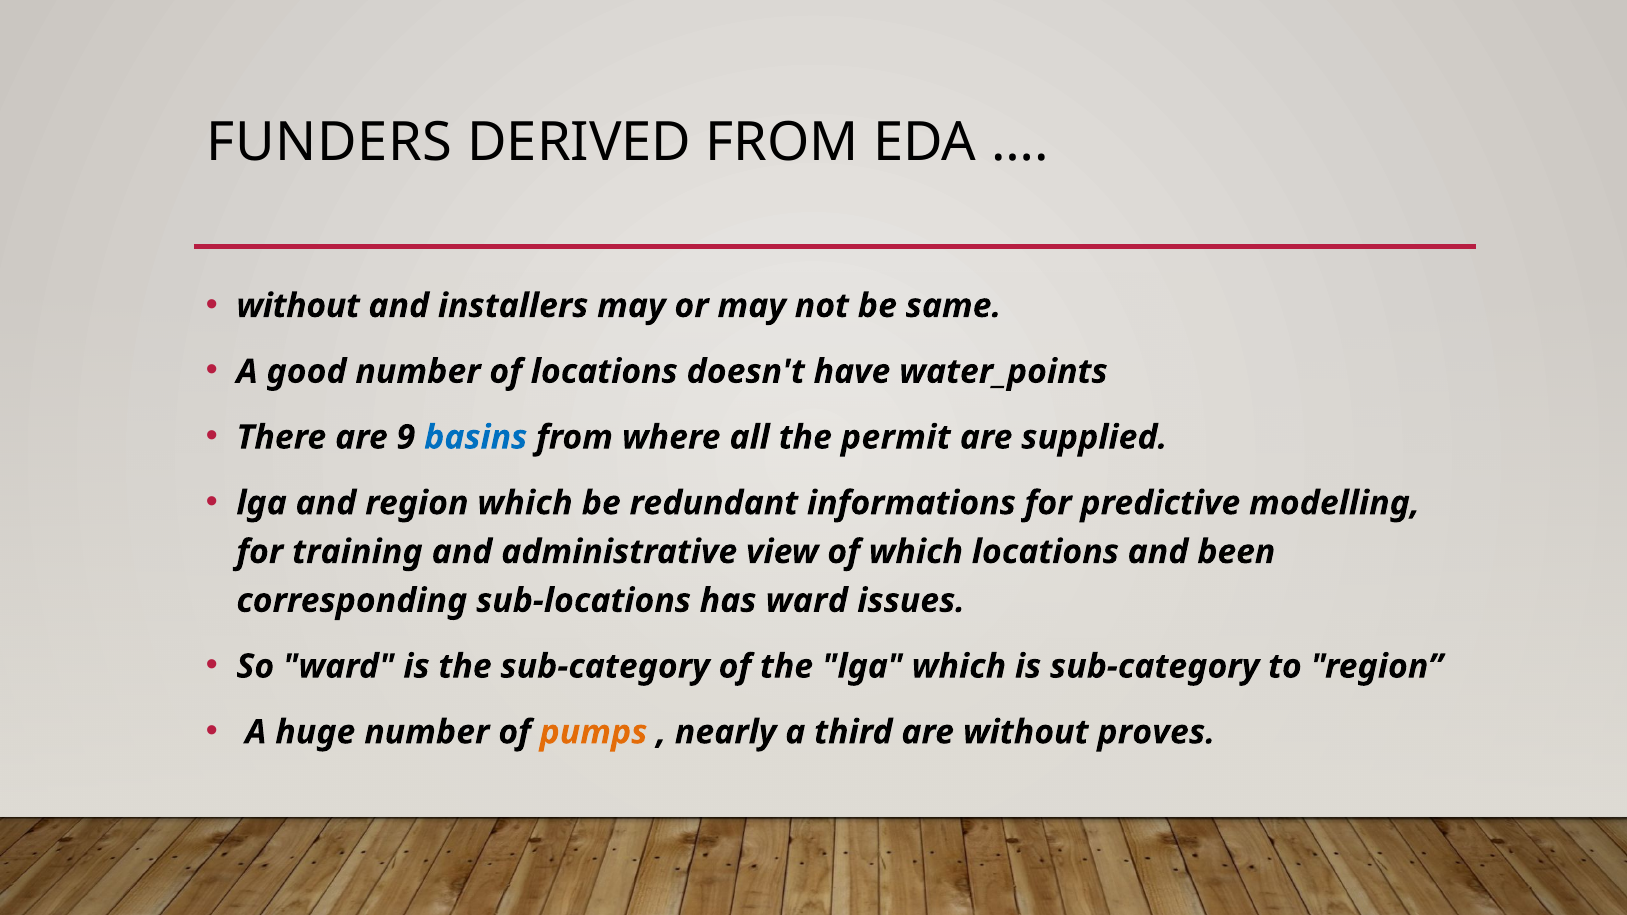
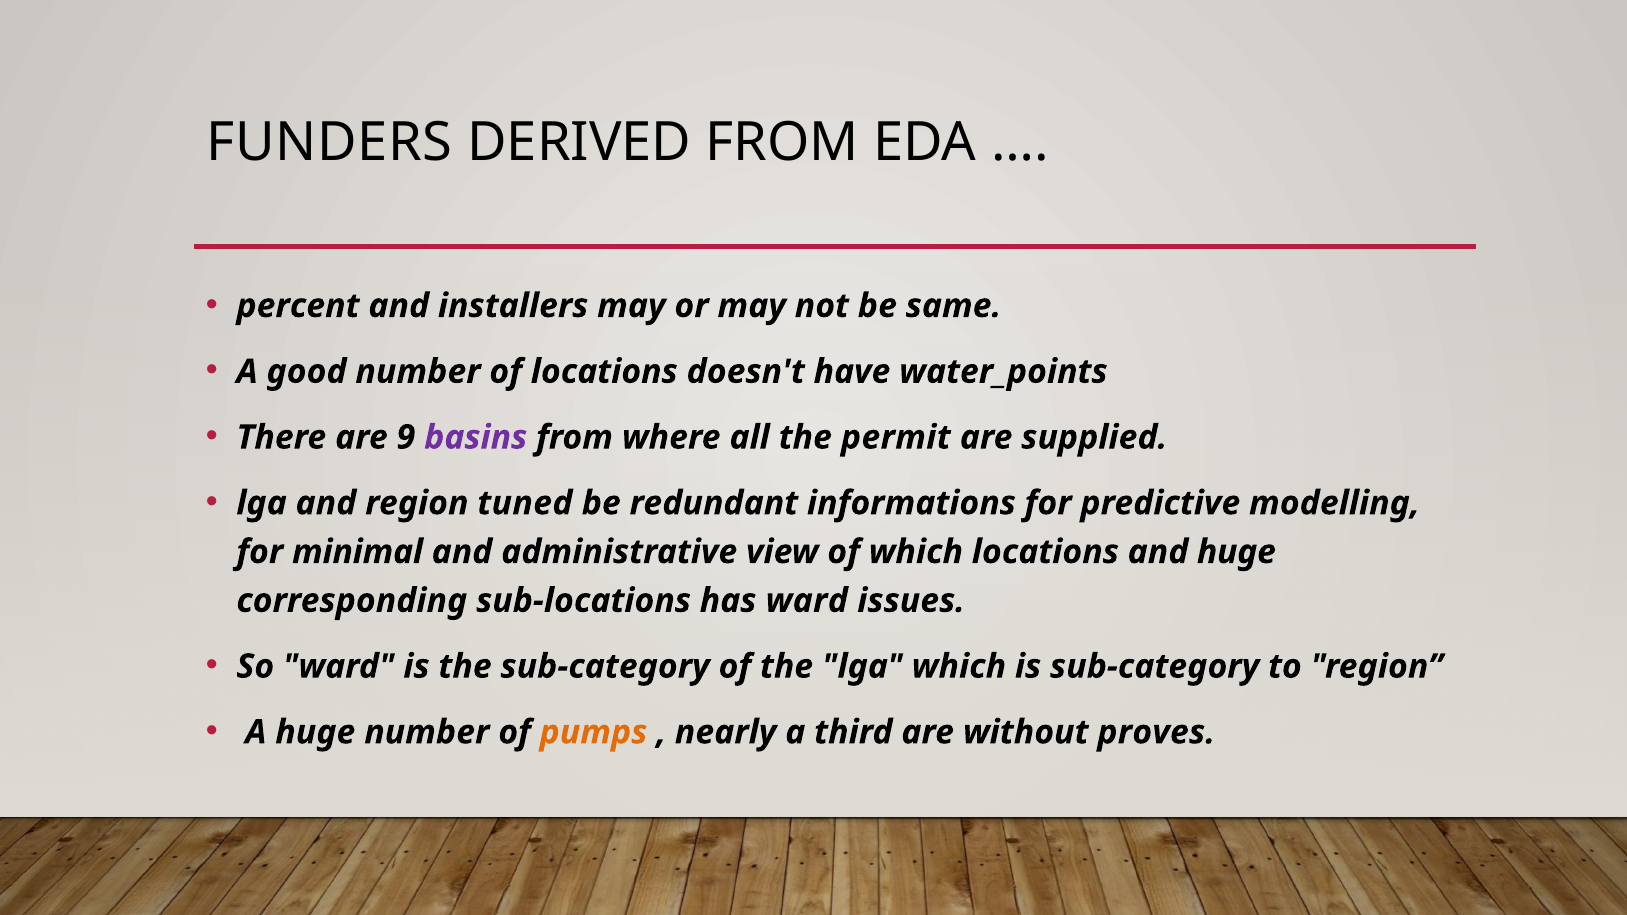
without at (298, 306): without -> percent
basins colour: blue -> purple
region which: which -> tuned
training: training -> minimal
and been: been -> huge
